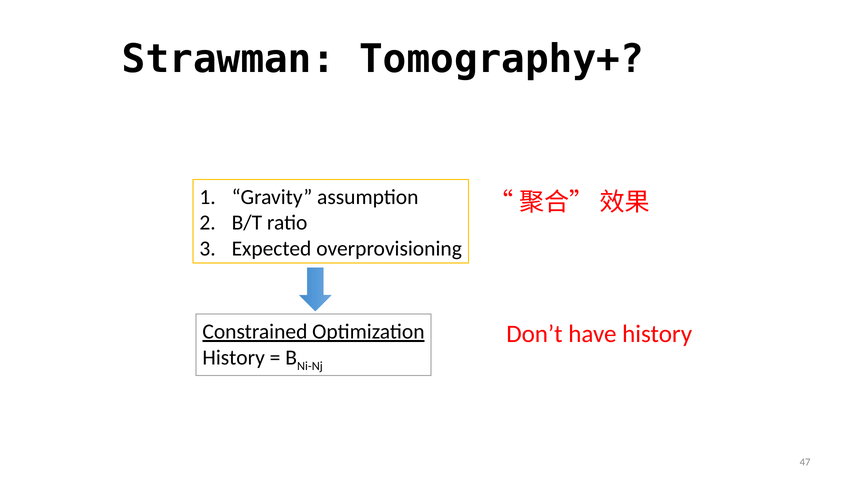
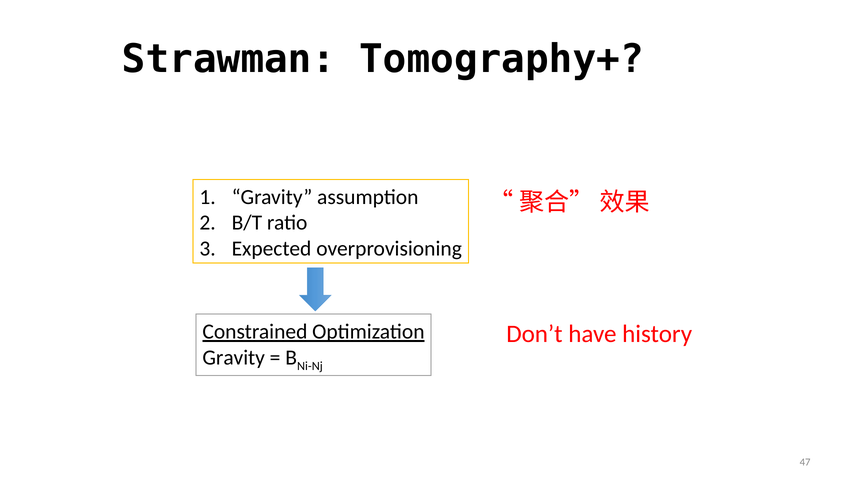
History at (234, 357): History -> Gravity
